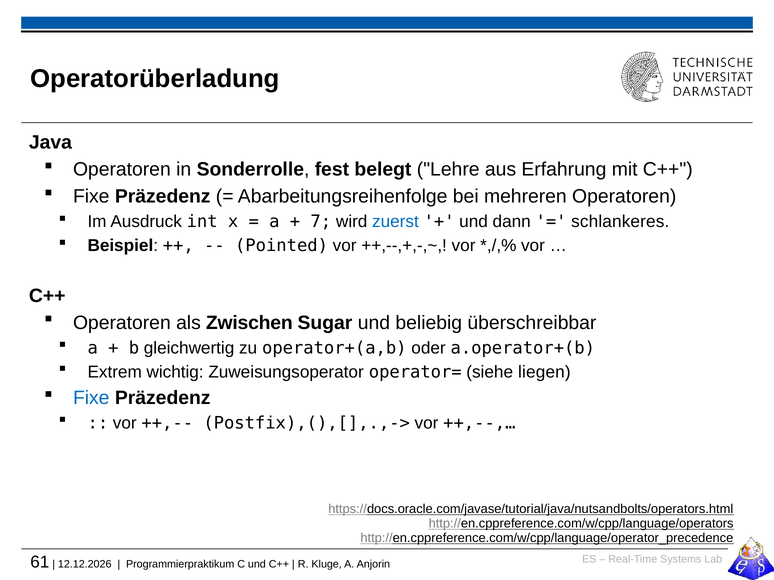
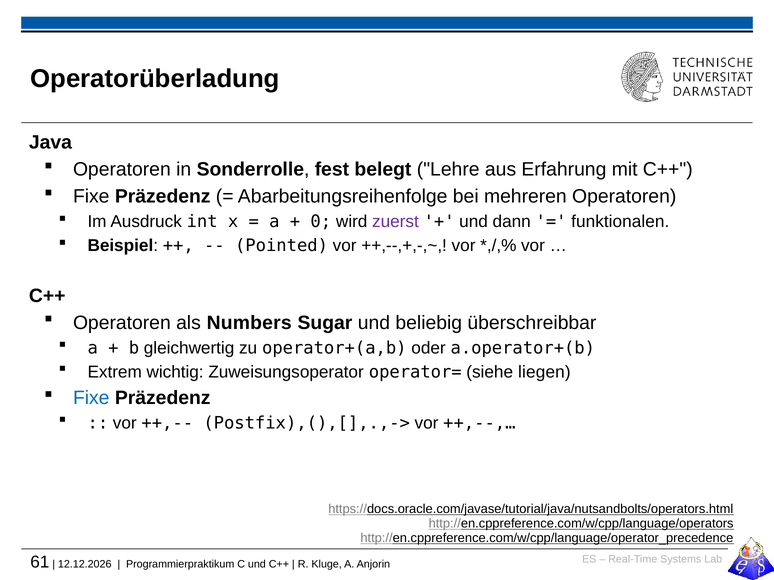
7: 7 -> 0
zuerst colour: blue -> purple
schlankeres: schlankeres -> funktionalen
Zwischen: Zwischen -> Numbers
